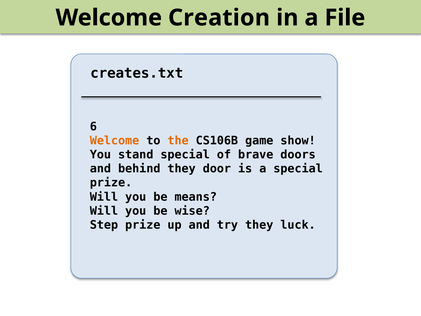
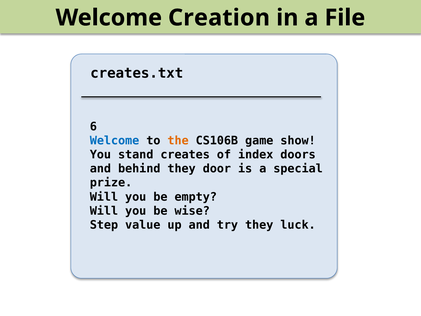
Welcome at (115, 141) colour: orange -> blue
stand special: special -> creates
brave: brave -> index
means: means -> empty
Step prize: prize -> value
